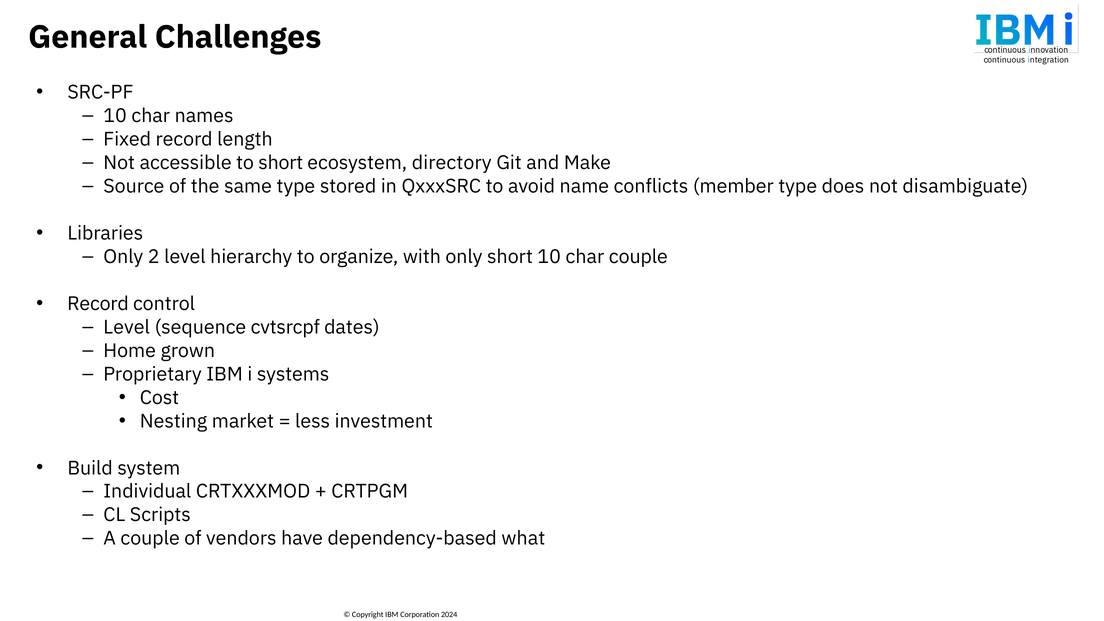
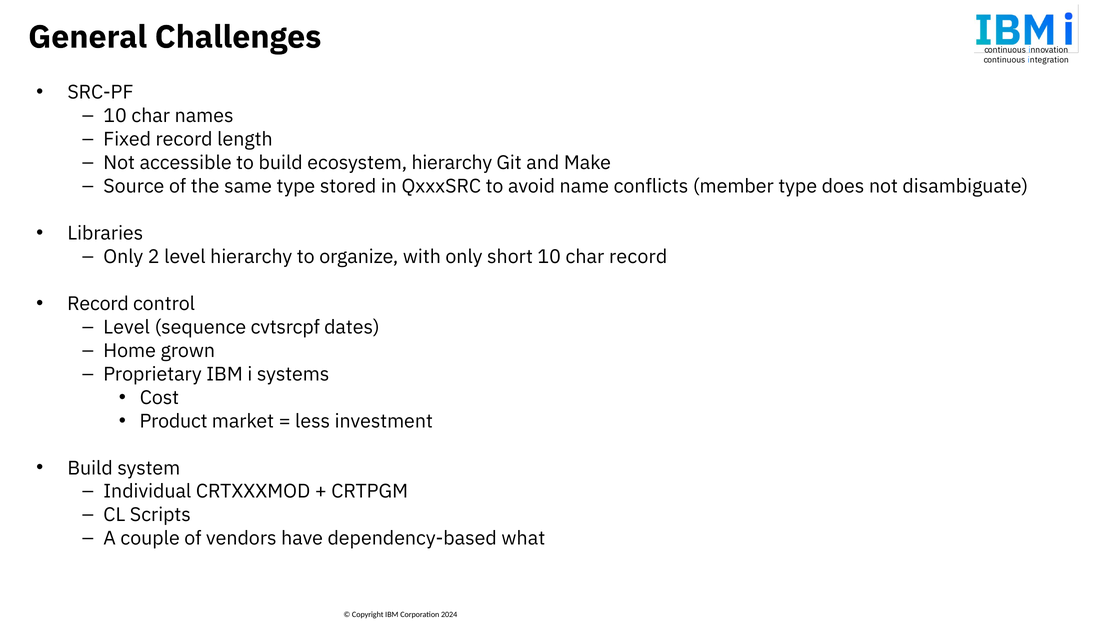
to short: short -> build
ecosystem directory: directory -> hierarchy
char couple: couple -> record
Nesting: Nesting -> Product
